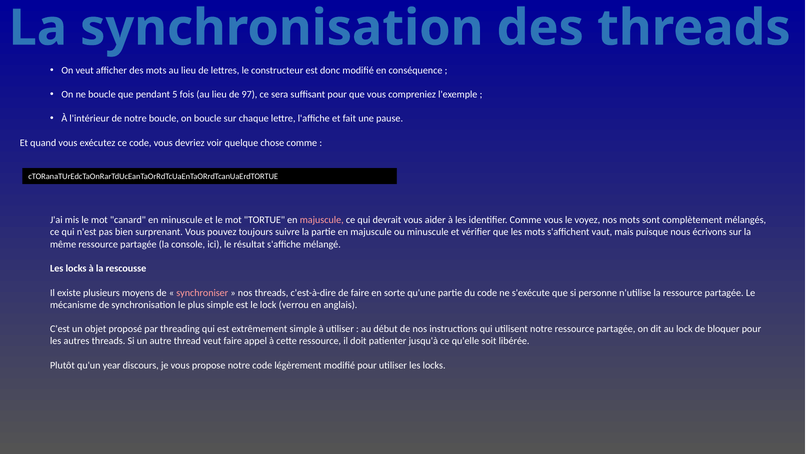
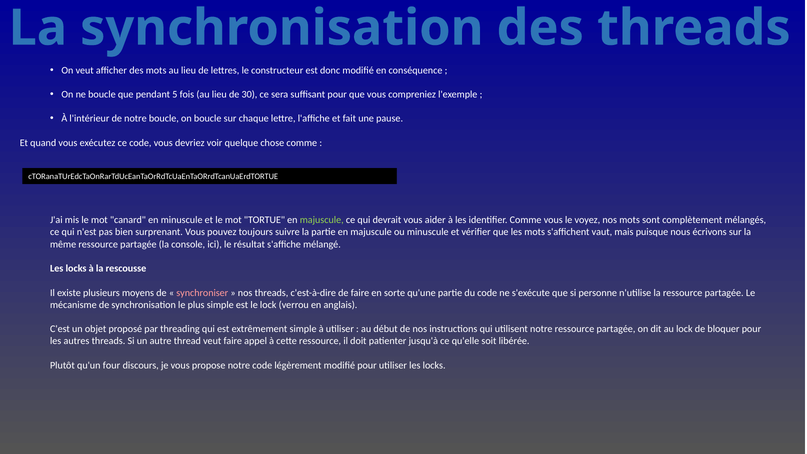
97: 97 -> 30
majuscule at (322, 220) colour: pink -> light green
year: year -> four
